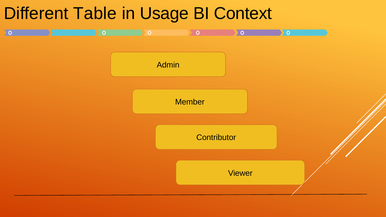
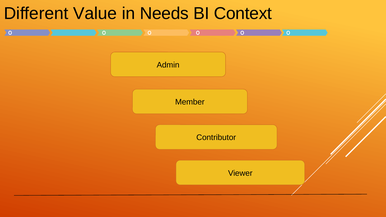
Table: Table -> Value
Usage: Usage -> Needs
